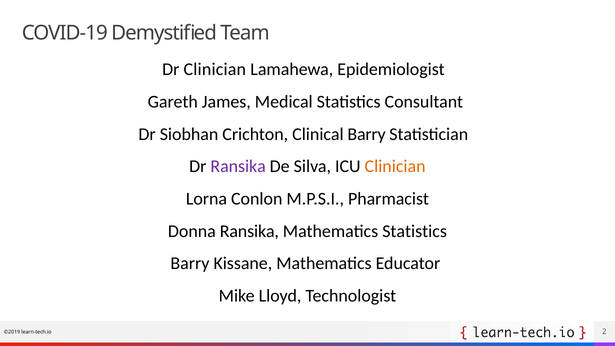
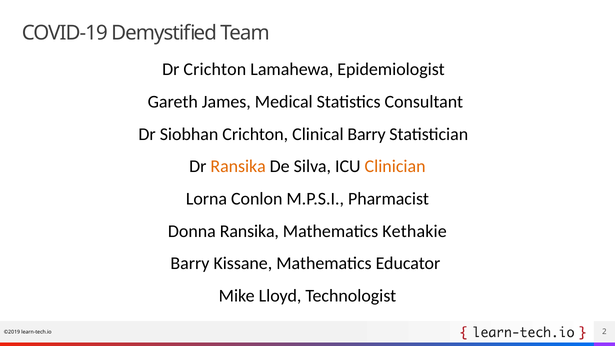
Dr Clinician: Clinician -> Crichton
Ransika at (238, 166) colour: purple -> orange
Mathematics Statistics: Statistics -> Kethakie
